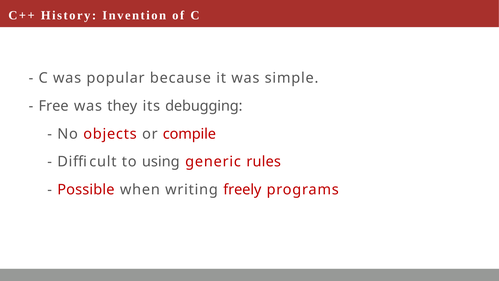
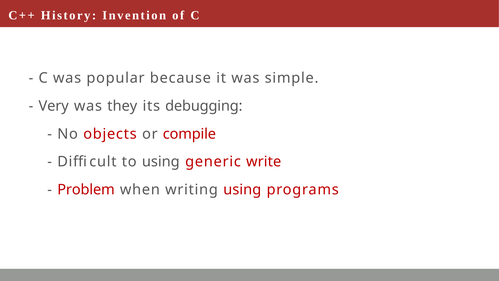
Free: Free -> Very
rules: rules -> write
Possible: Possible -> Problem
writing freely: freely -> using
